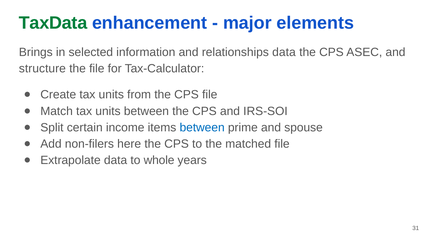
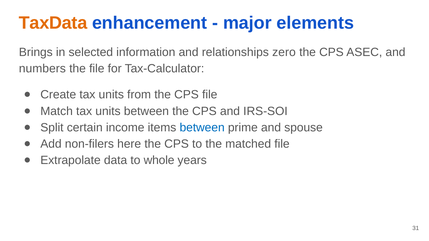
TaxData colour: green -> orange
relationships data: data -> zero
structure: structure -> numbers
